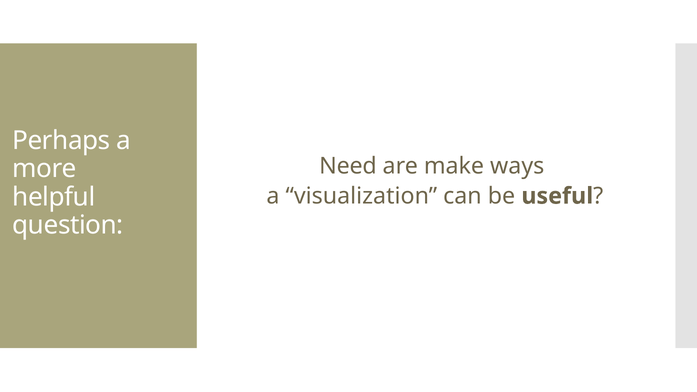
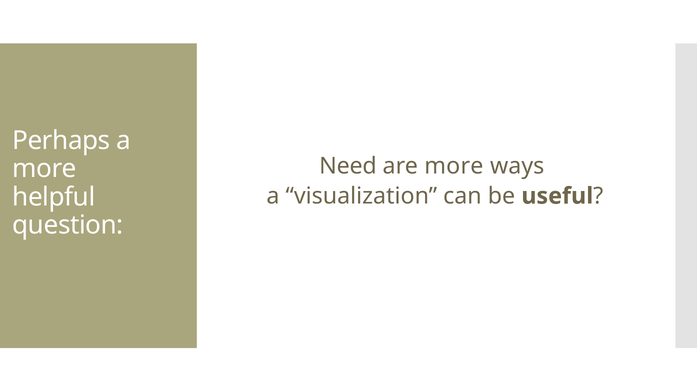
are make: make -> more
